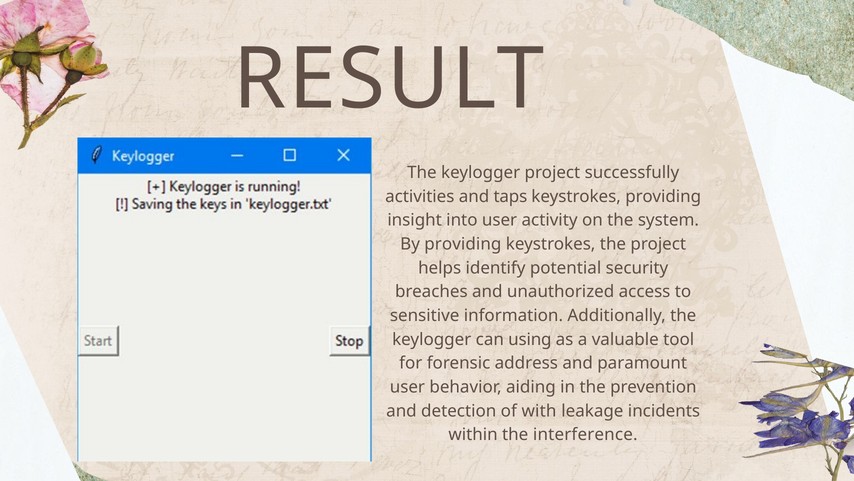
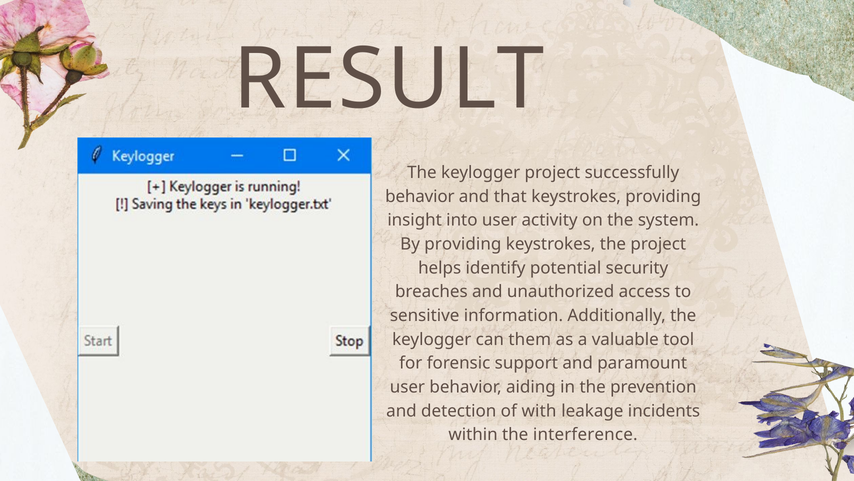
activities at (420, 196): activities -> behavior
taps: taps -> that
using: using -> them
address: address -> support
